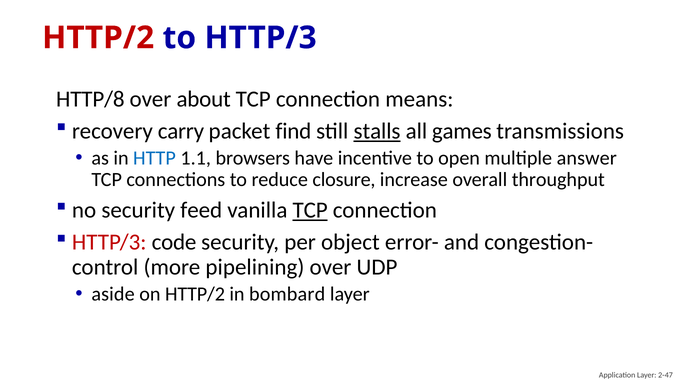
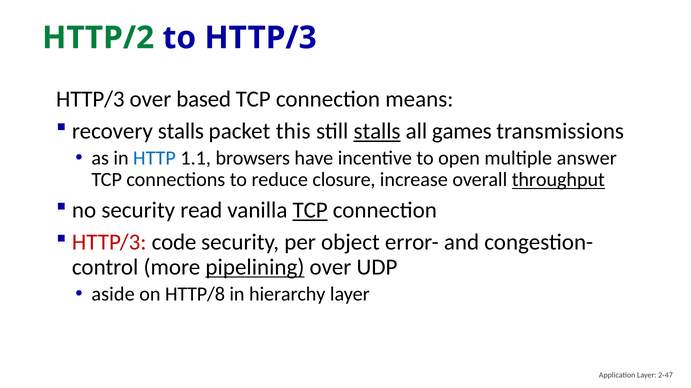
HTTP/2 at (98, 38) colour: red -> green
HTTP/8 at (90, 99): HTTP/8 -> HTTP/3
about: about -> based
recovery carry: carry -> stalls
find: find -> this
throughput underline: none -> present
feed: feed -> read
pipelining underline: none -> present
on HTTP/2: HTTP/2 -> HTTP/8
bombard: bombard -> hierarchy
